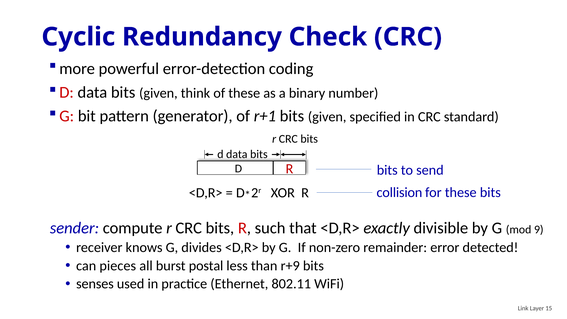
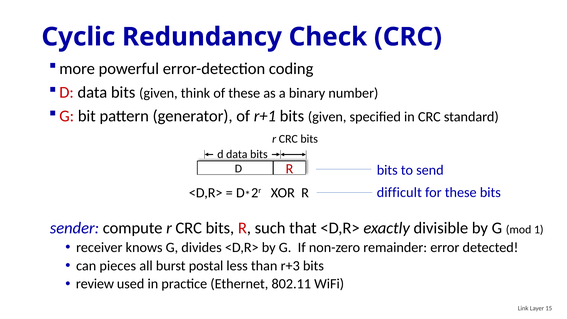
collision: collision -> difficult
9: 9 -> 1
r+9: r+9 -> r+3
senses: senses -> review
